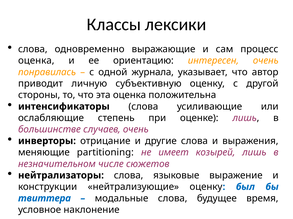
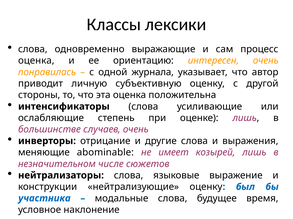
partitioning: partitioning -> abominable
твиттера: твиттера -> участника
